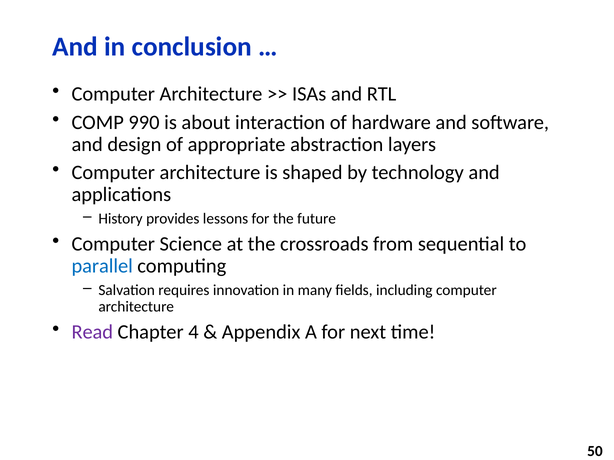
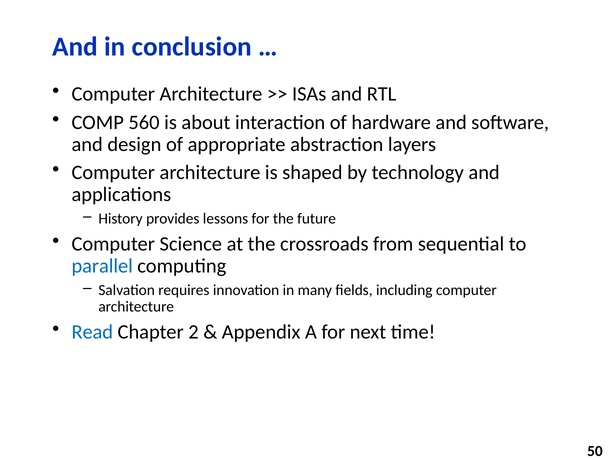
990: 990 -> 560
Read colour: purple -> blue
4: 4 -> 2
